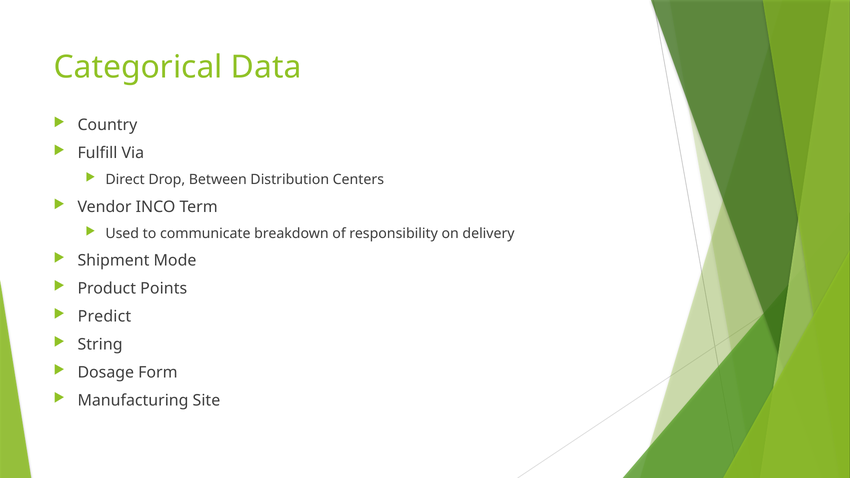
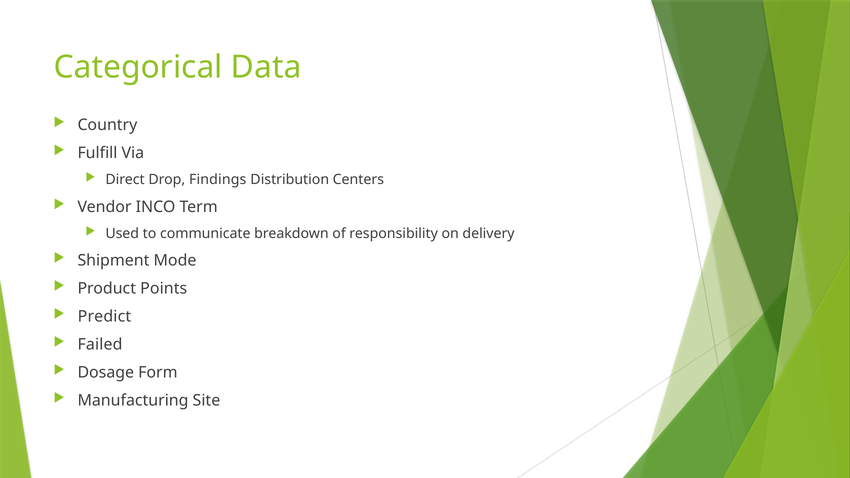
Between: Between -> Findings
String: String -> Failed
